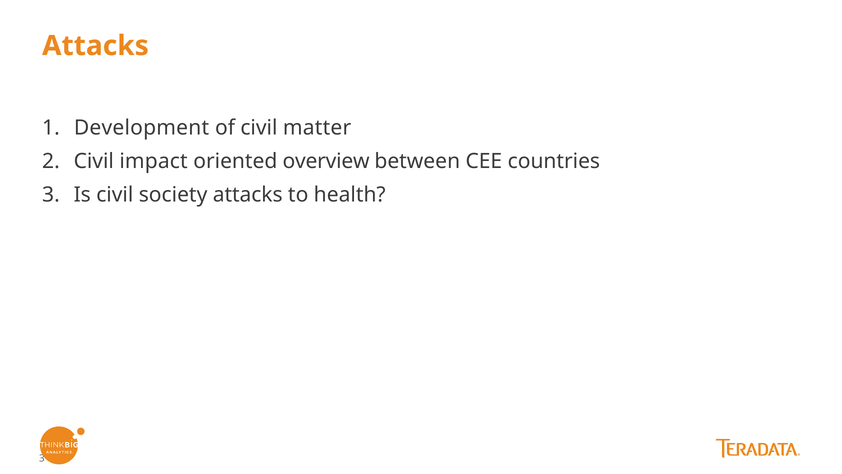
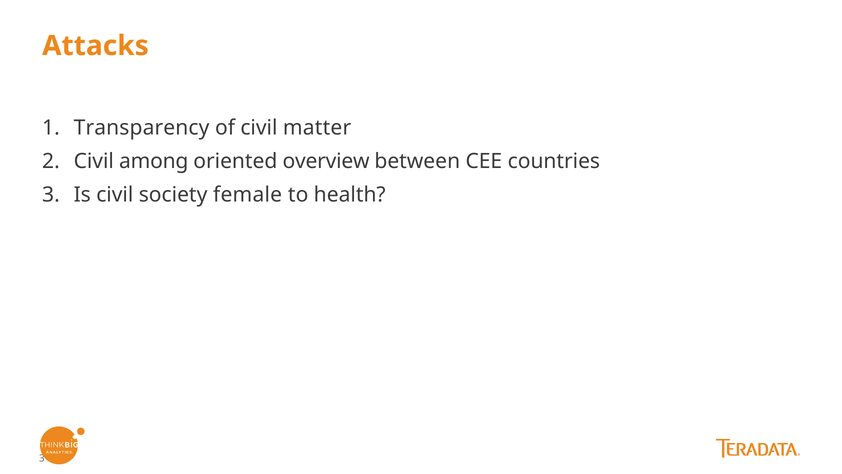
Development: Development -> Transparency
impact: impact -> among
society attacks: attacks -> female
